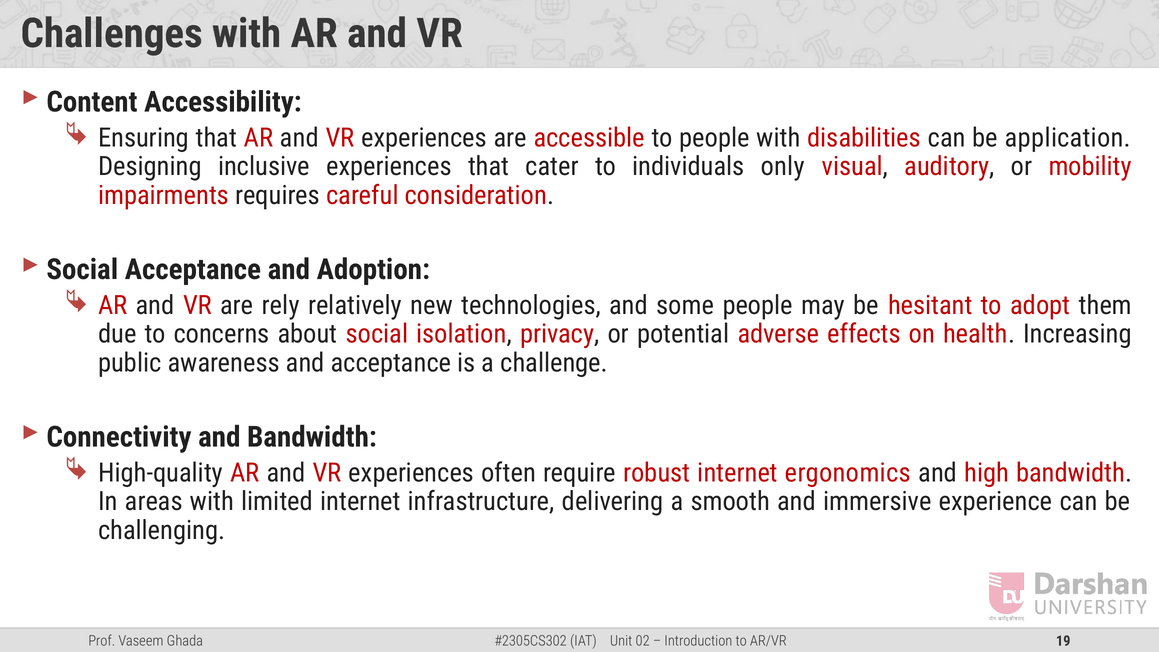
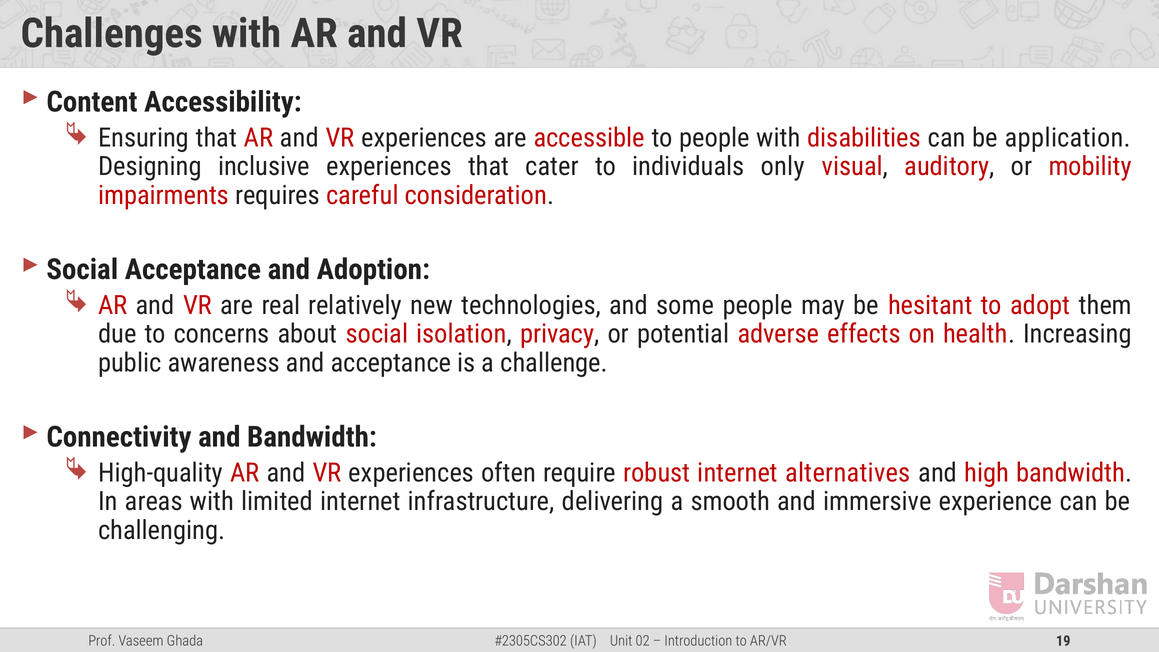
rely: rely -> real
ergonomics: ergonomics -> alternatives
